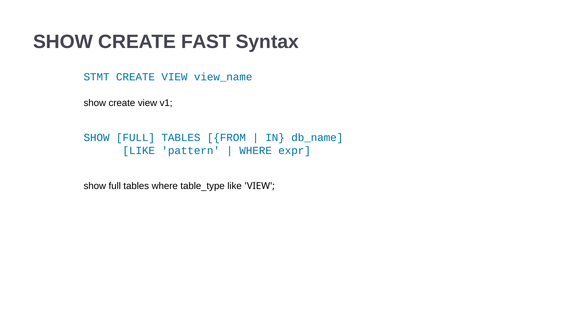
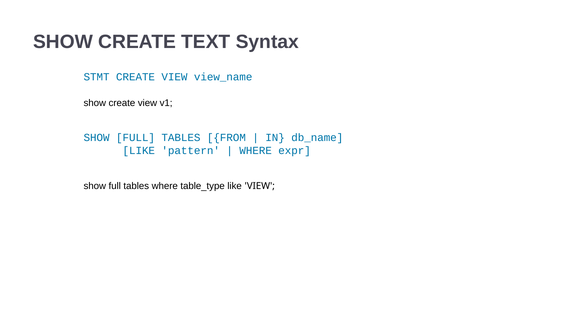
FAST: FAST -> TEXT
